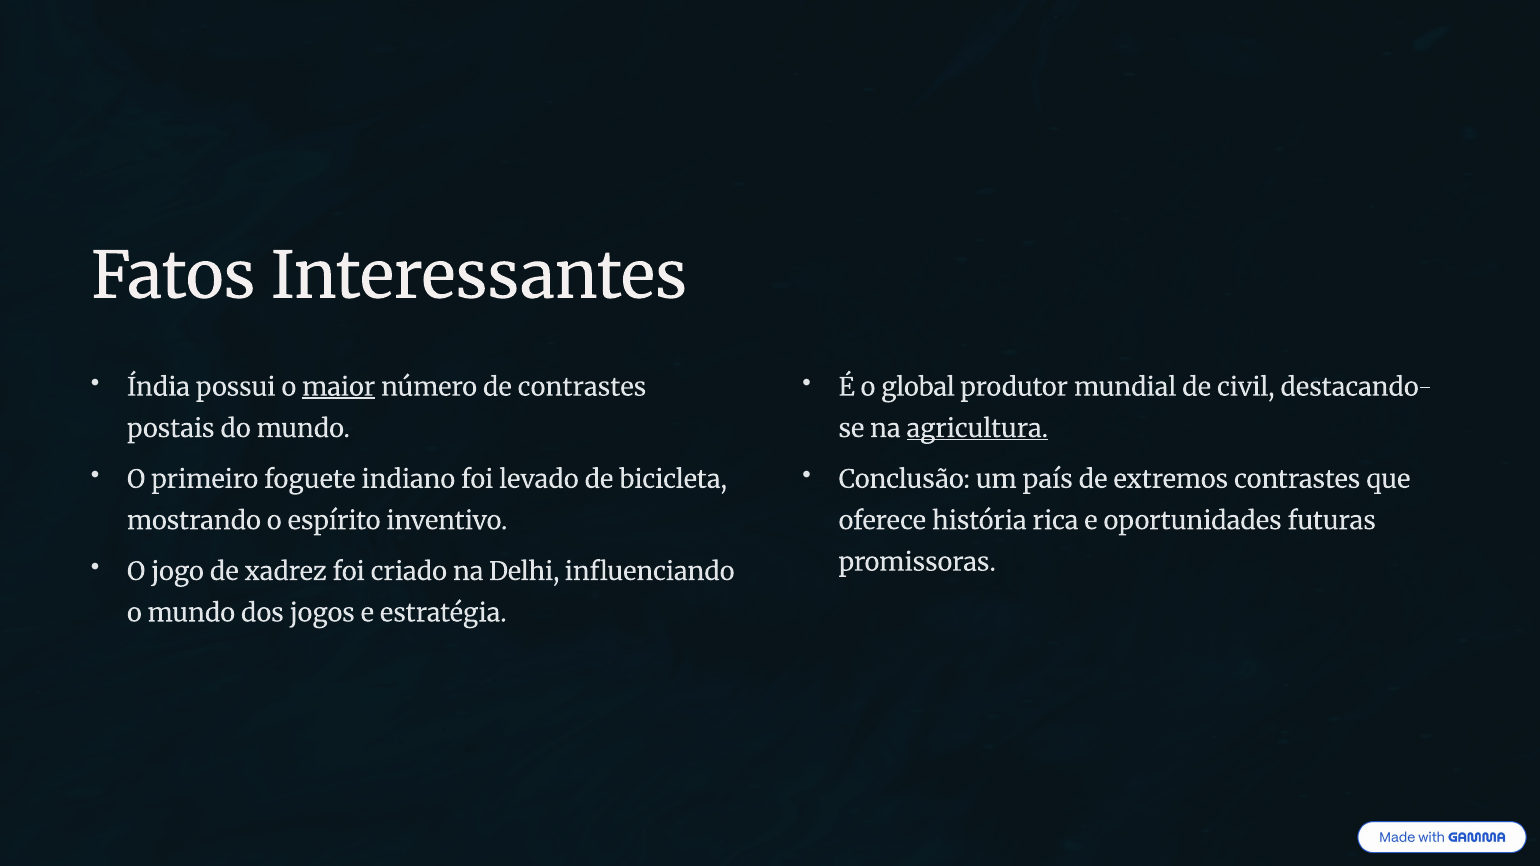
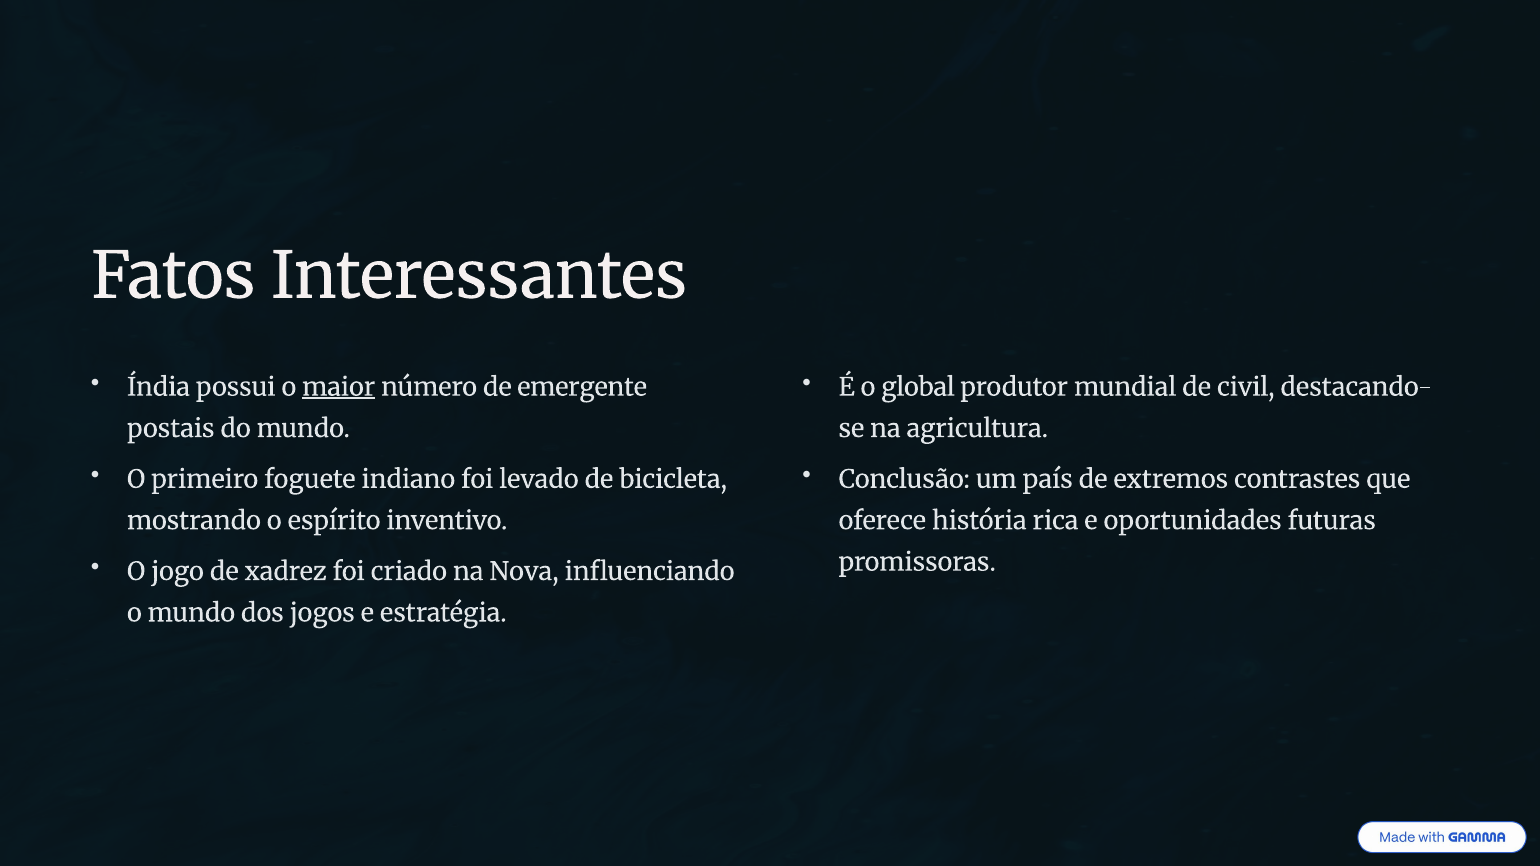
de contrastes: contrastes -> emergente
agricultura underline: present -> none
Delhi: Delhi -> Nova
